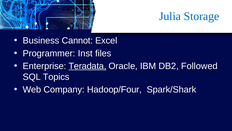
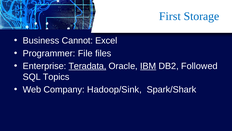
Julia: Julia -> First
Inst: Inst -> File
IBM underline: none -> present
Hadoop/Four: Hadoop/Four -> Hadoop/Sink
